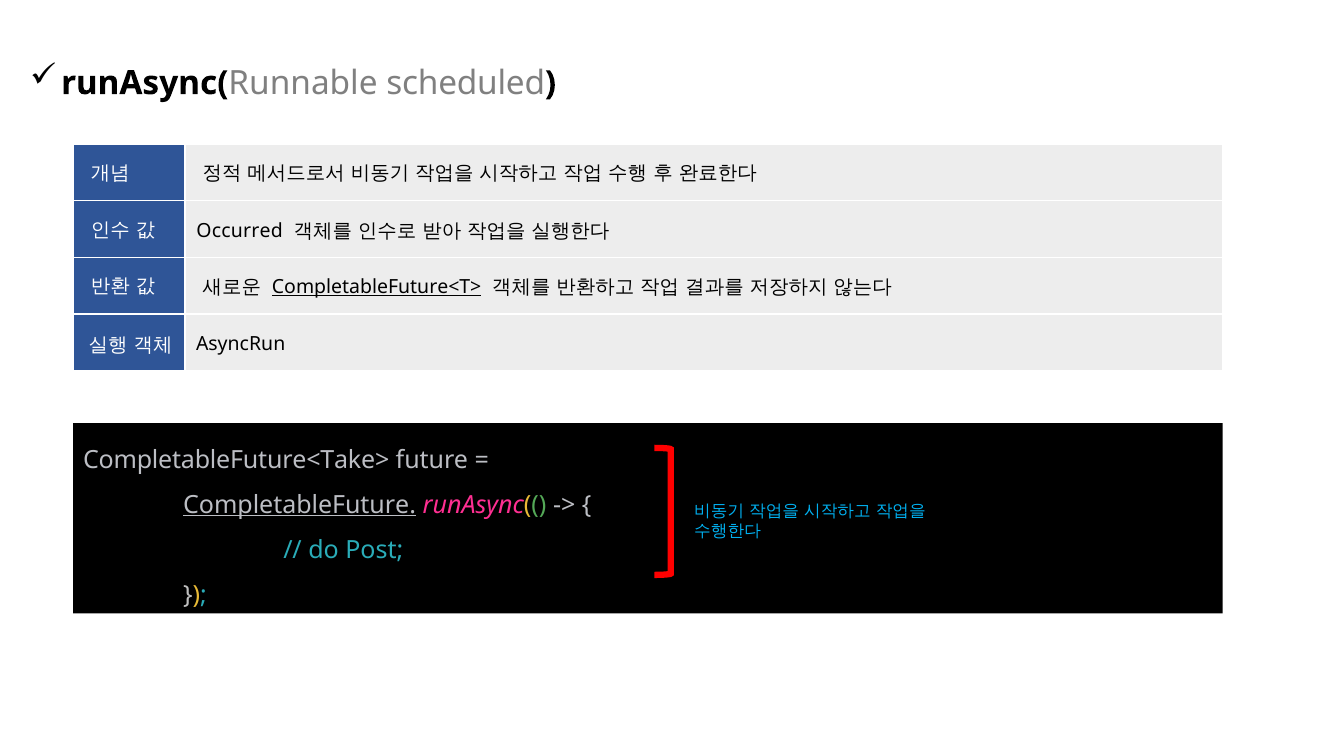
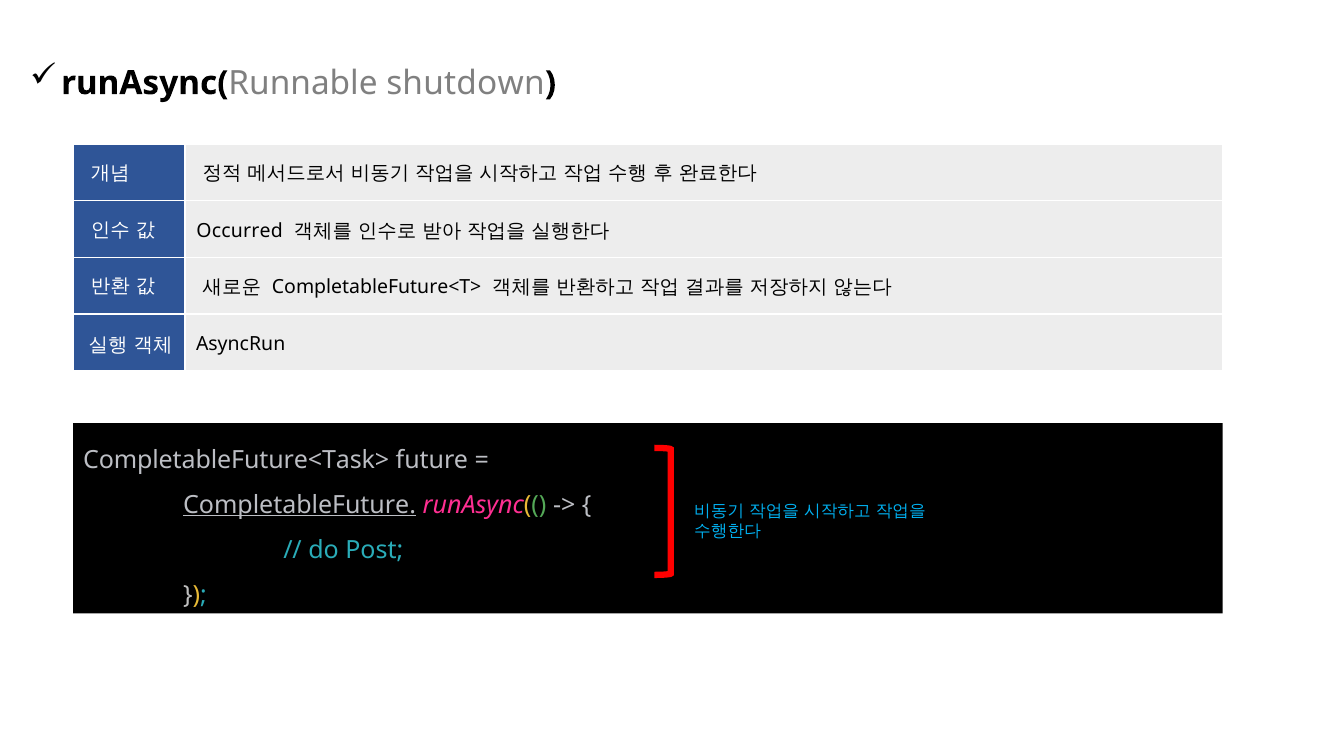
scheduled: scheduled -> shutdown
CompletableFuture<T> underline: present -> none
CompletableFuture<Take>: CompletableFuture<Take> -> CompletableFuture<Task>
